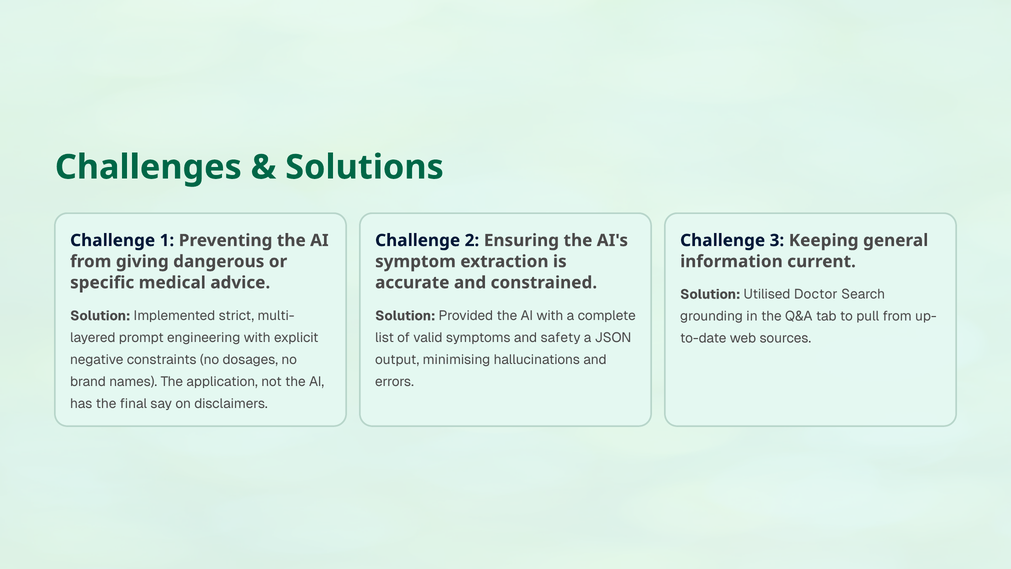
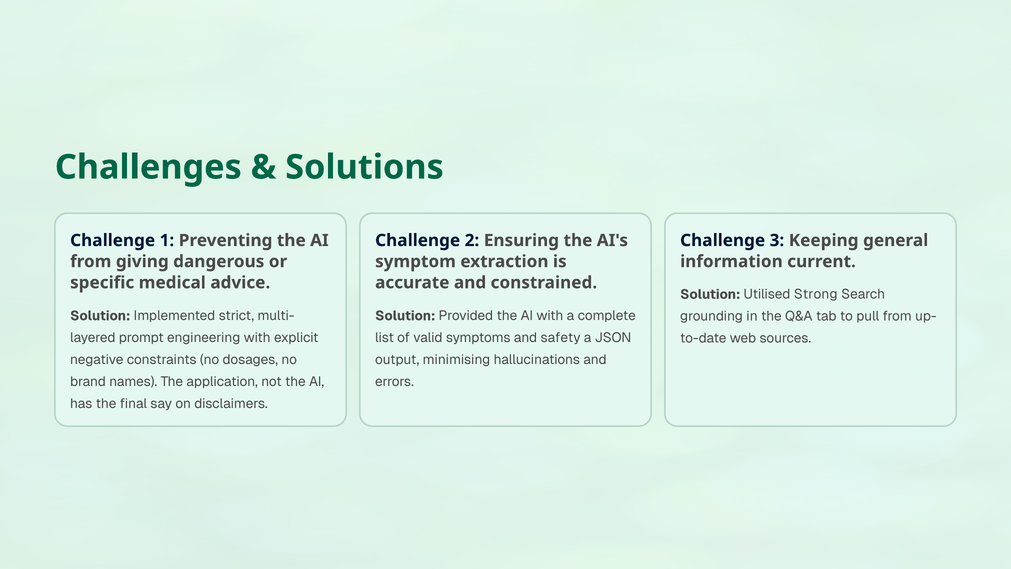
Doctor: Doctor -> Strong
